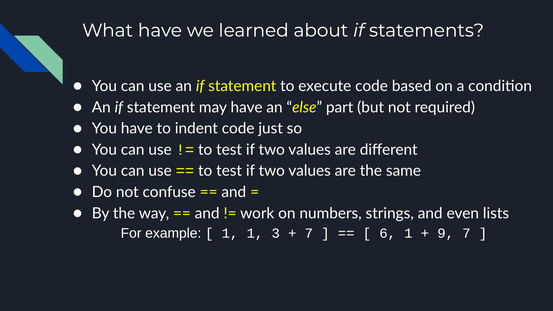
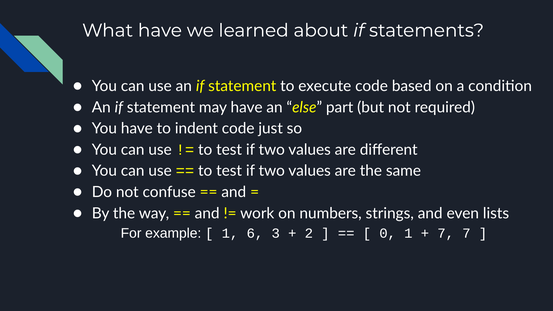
1 1: 1 -> 6
7 at (309, 233): 7 -> 2
6: 6 -> 0
9 at (446, 233): 9 -> 7
